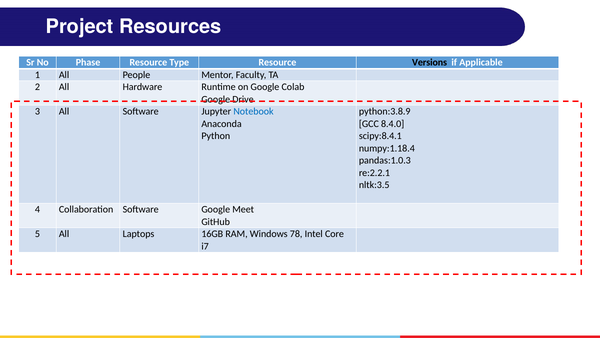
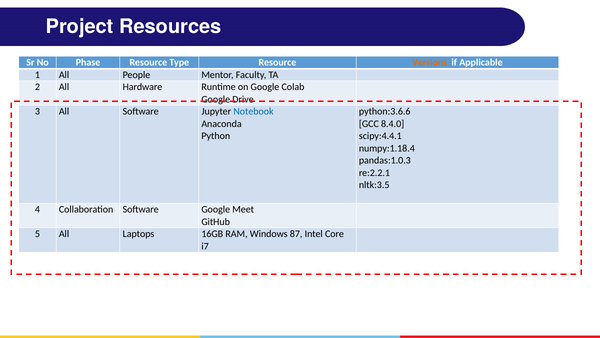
Versions colour: black -> orange
python:3.8.9: python:3.8.9 -> python:3.6.6
scipy:8.4.1: scipy:8.4.1 -> scipy:4.4.1
78: 78 -> 87
